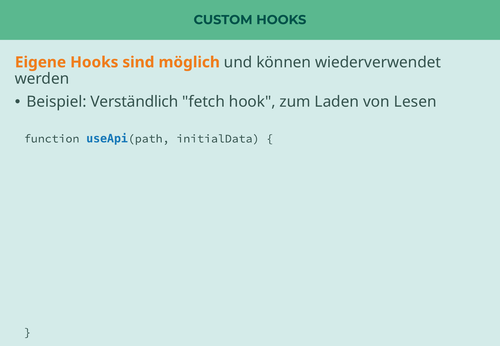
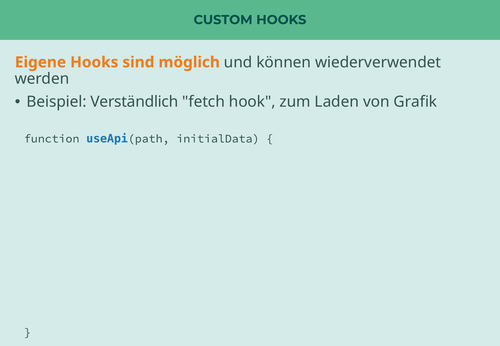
Lesen: Lesen -> Grafik
